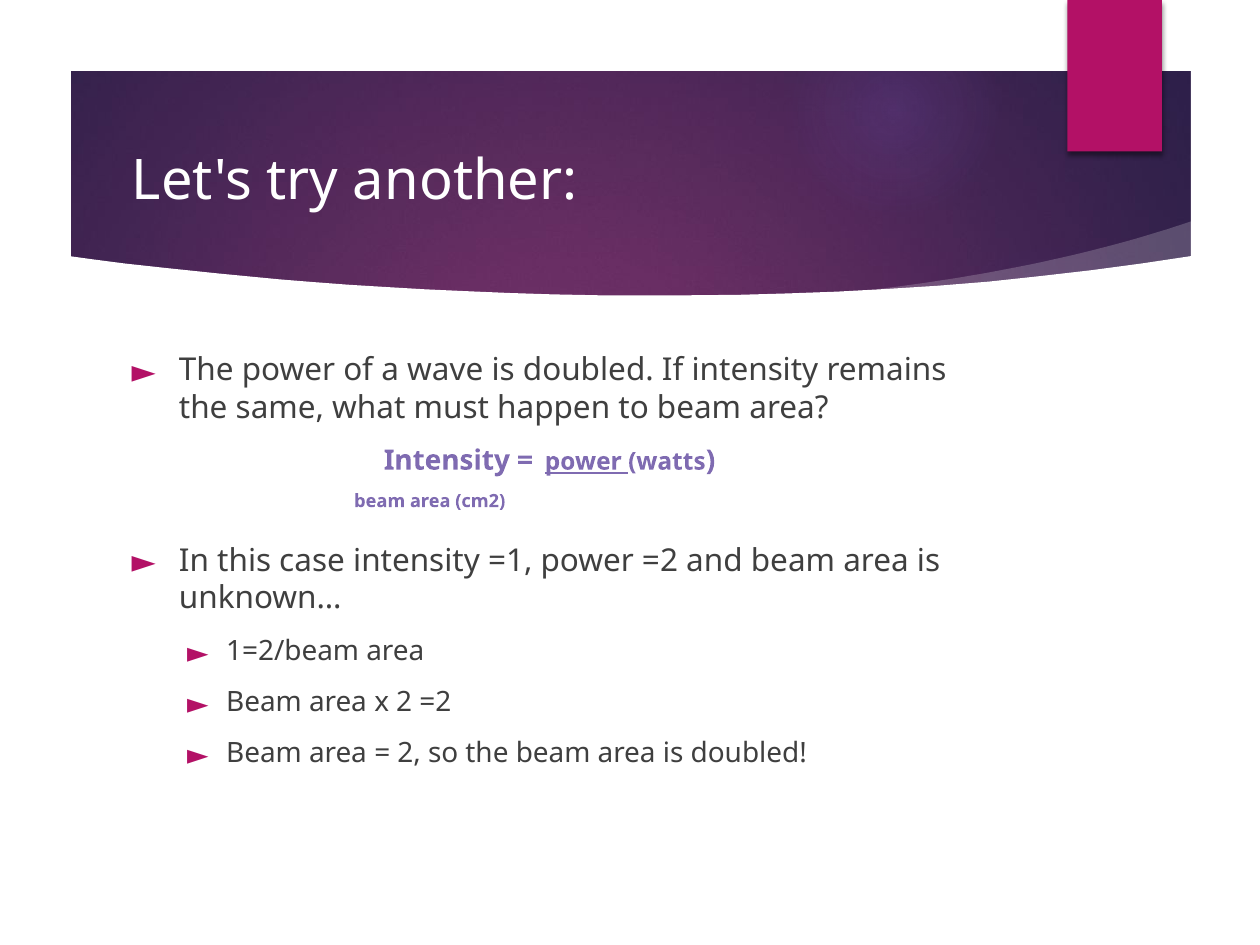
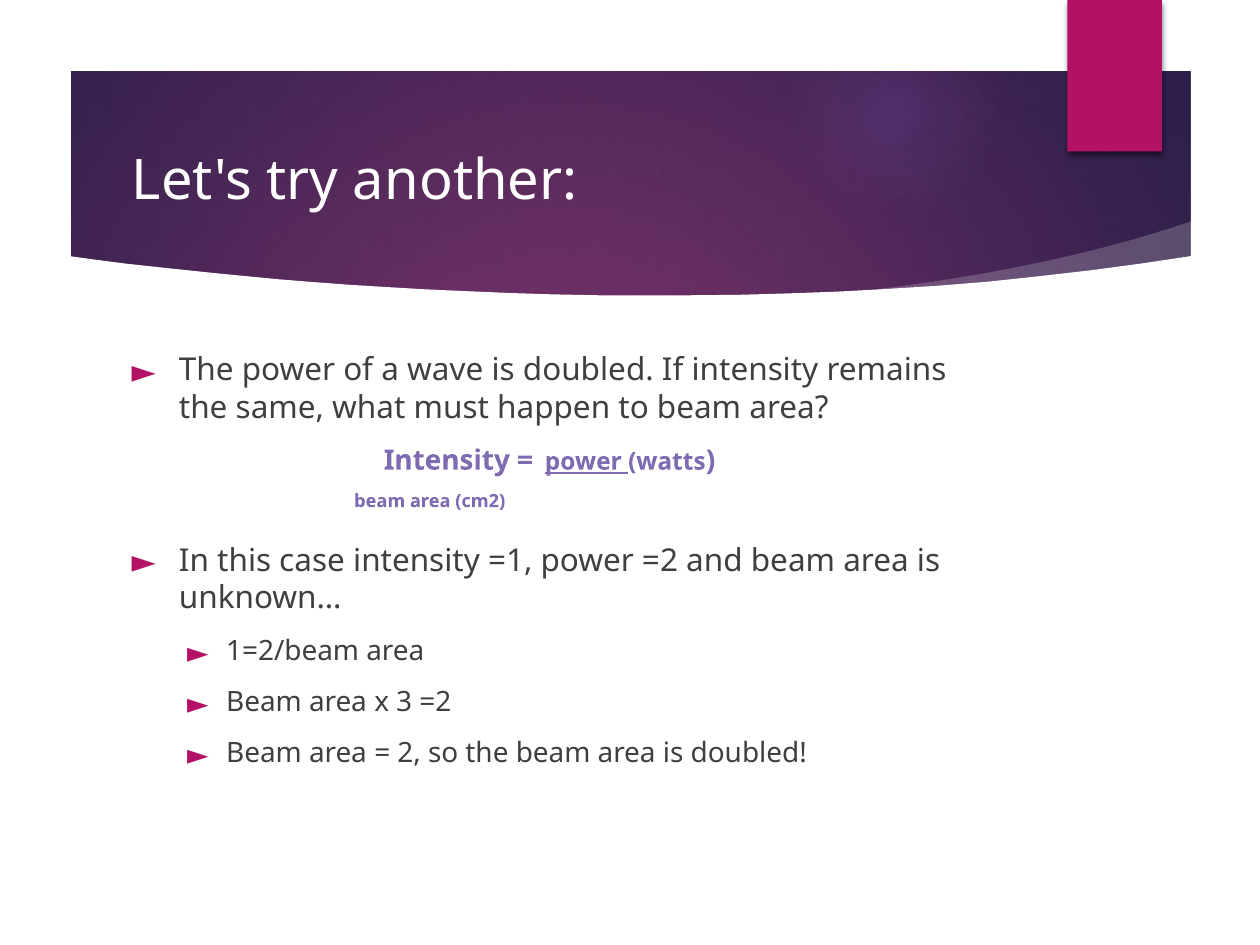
x 2: 2 -> 3
